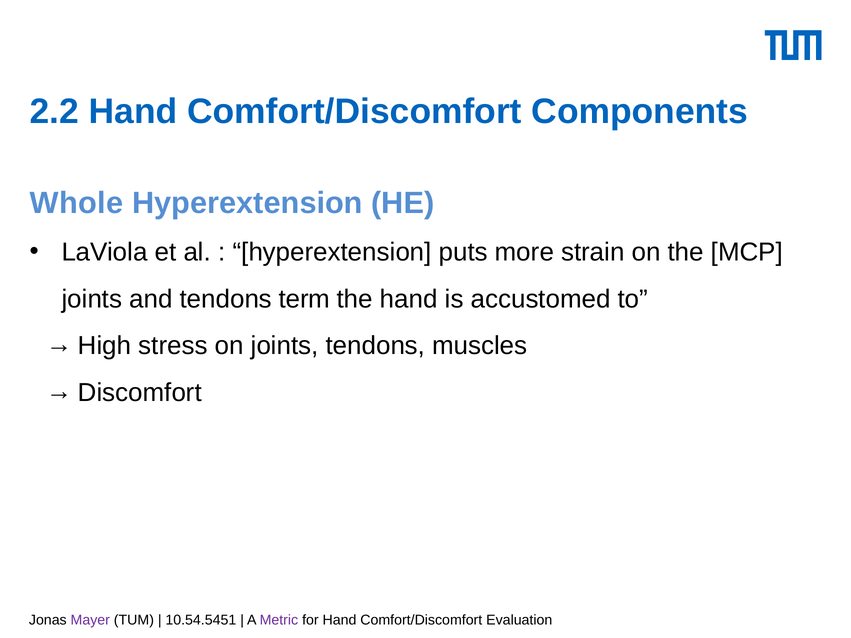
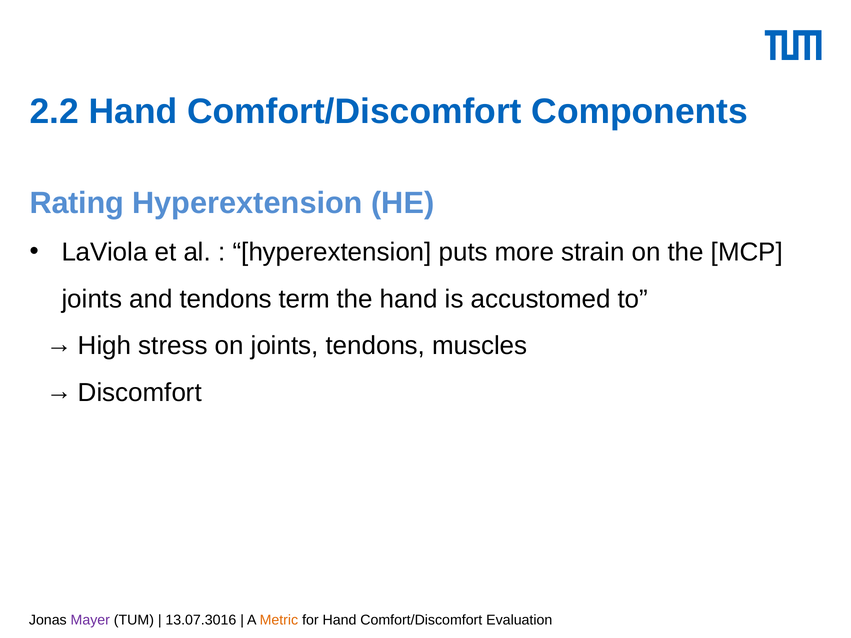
Whole: Whole -> Rating
10.54.5451: 10.54.5451 -> 13.07.3016
Metric colour: purple -> orange
